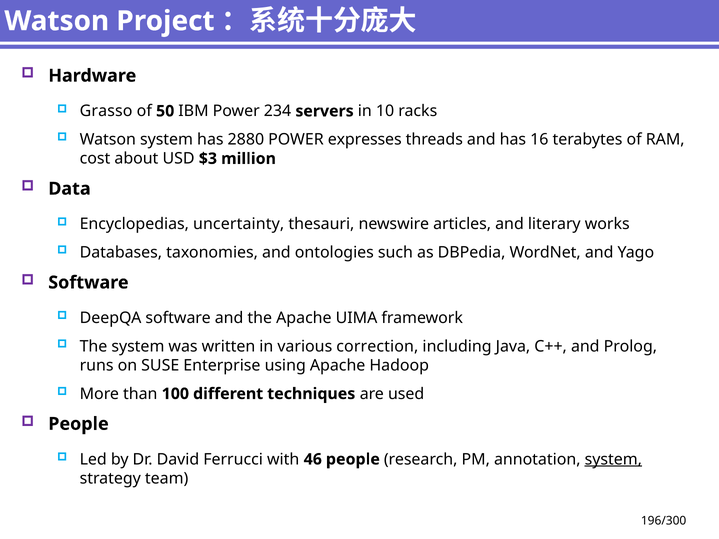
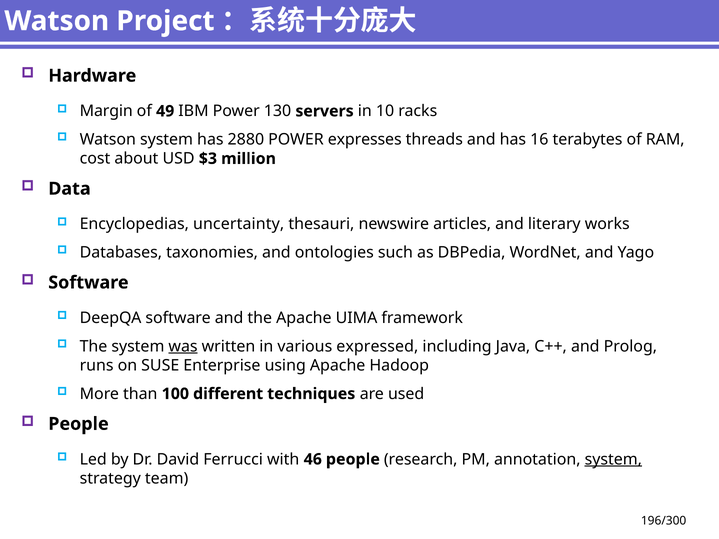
Grasso: Grasso -> Margin
50: 50 -> 49
234: 234 -> 130
was underline: none -> present
correction: correction -> expressed
